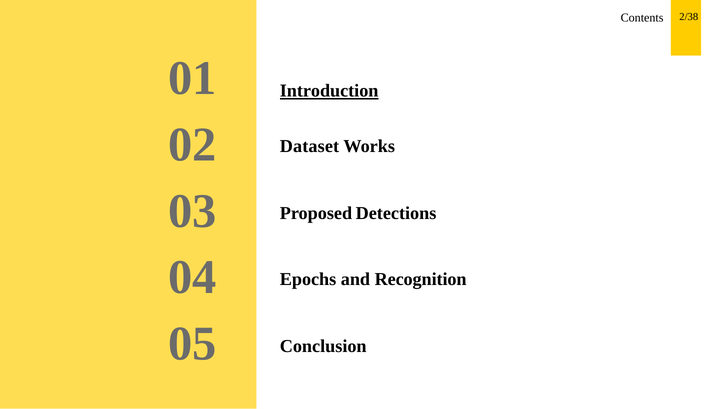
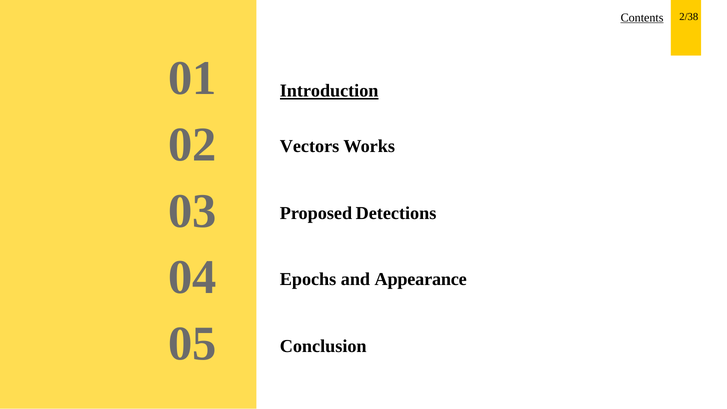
Contents underline: none -> present
Dataset: Dataset -> Vectors
Recognition: Recognition -> Appearance
